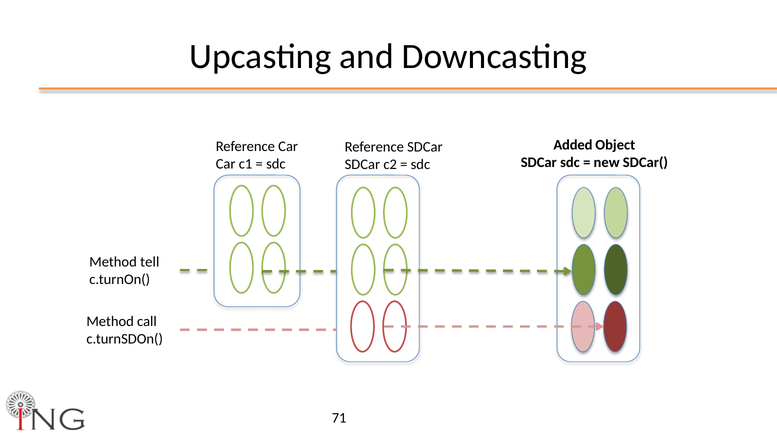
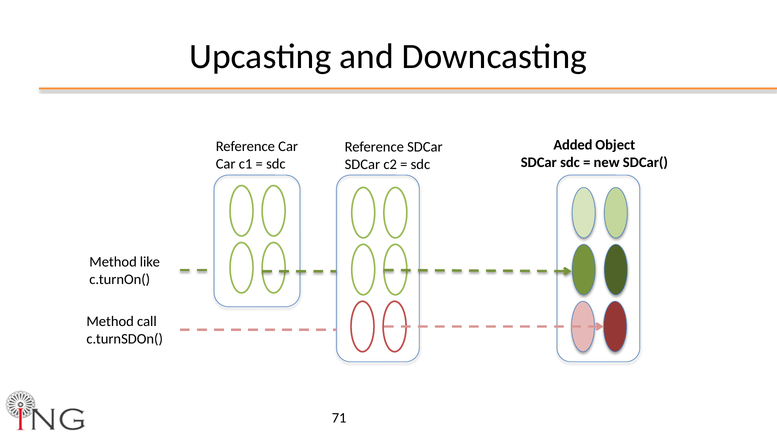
tell: tell -> like
